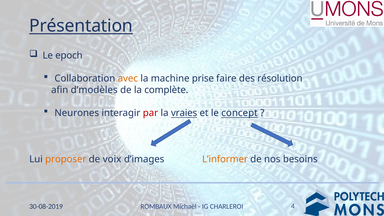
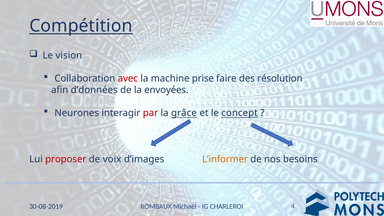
Présentation: Présentation -> Compétition
epoch: epoch -> vision
avec colour: orange -> red
d’modèles: d’modèles -> d’données
complète: complète -> envoyées
vraies: vraies -> grâce
proposer colour: orange -> red
